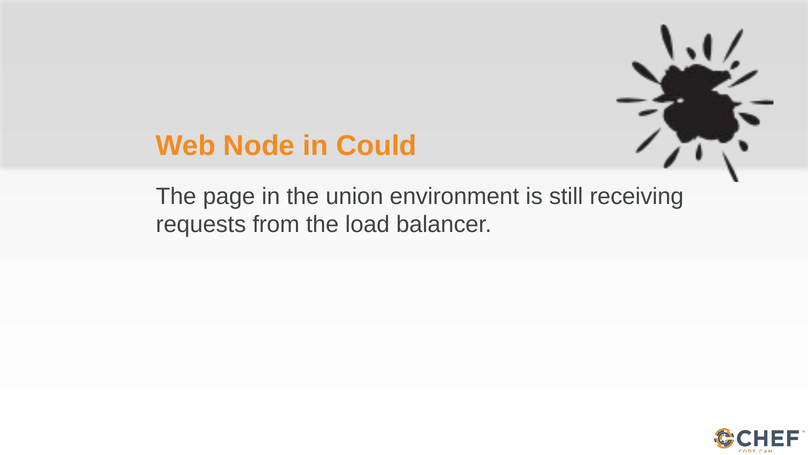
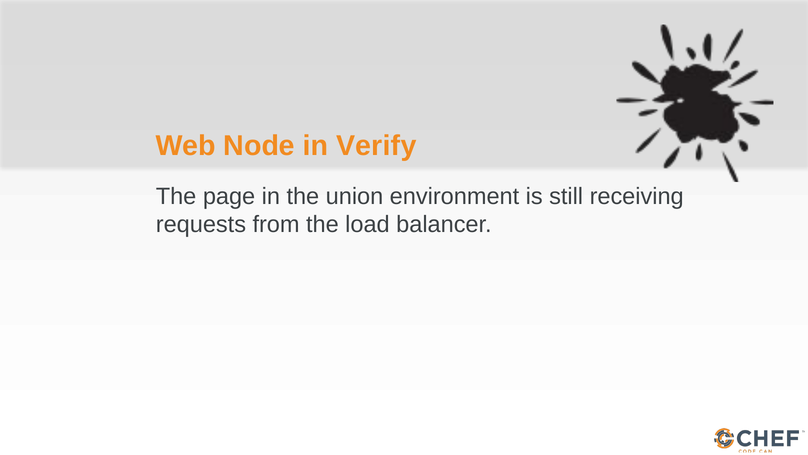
Could: Could -> Verify
